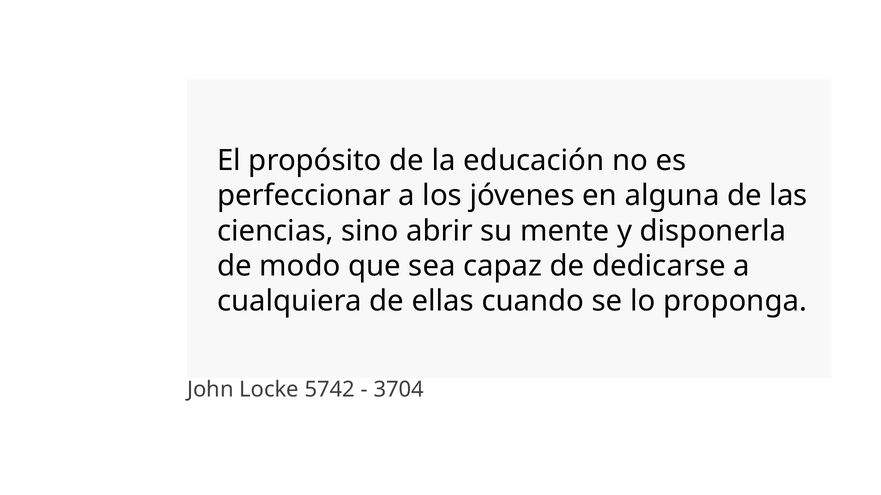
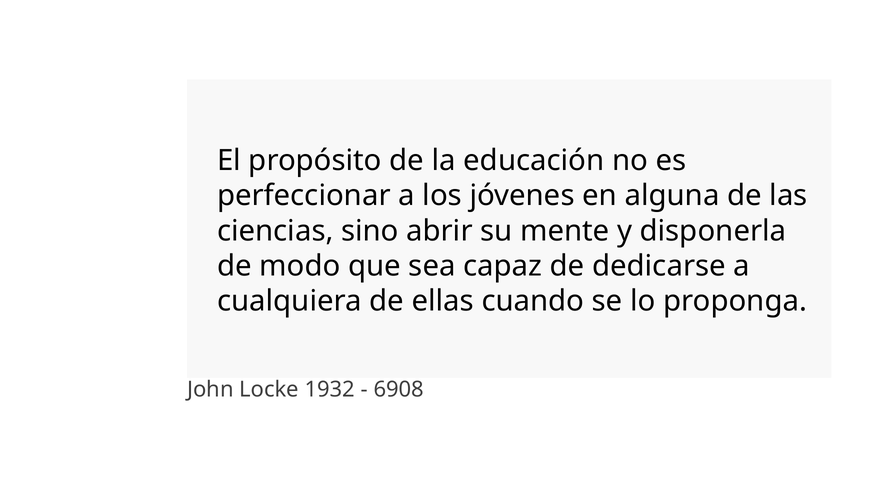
5742: 5742 -> 1932
3704: 3704 -> 6908
